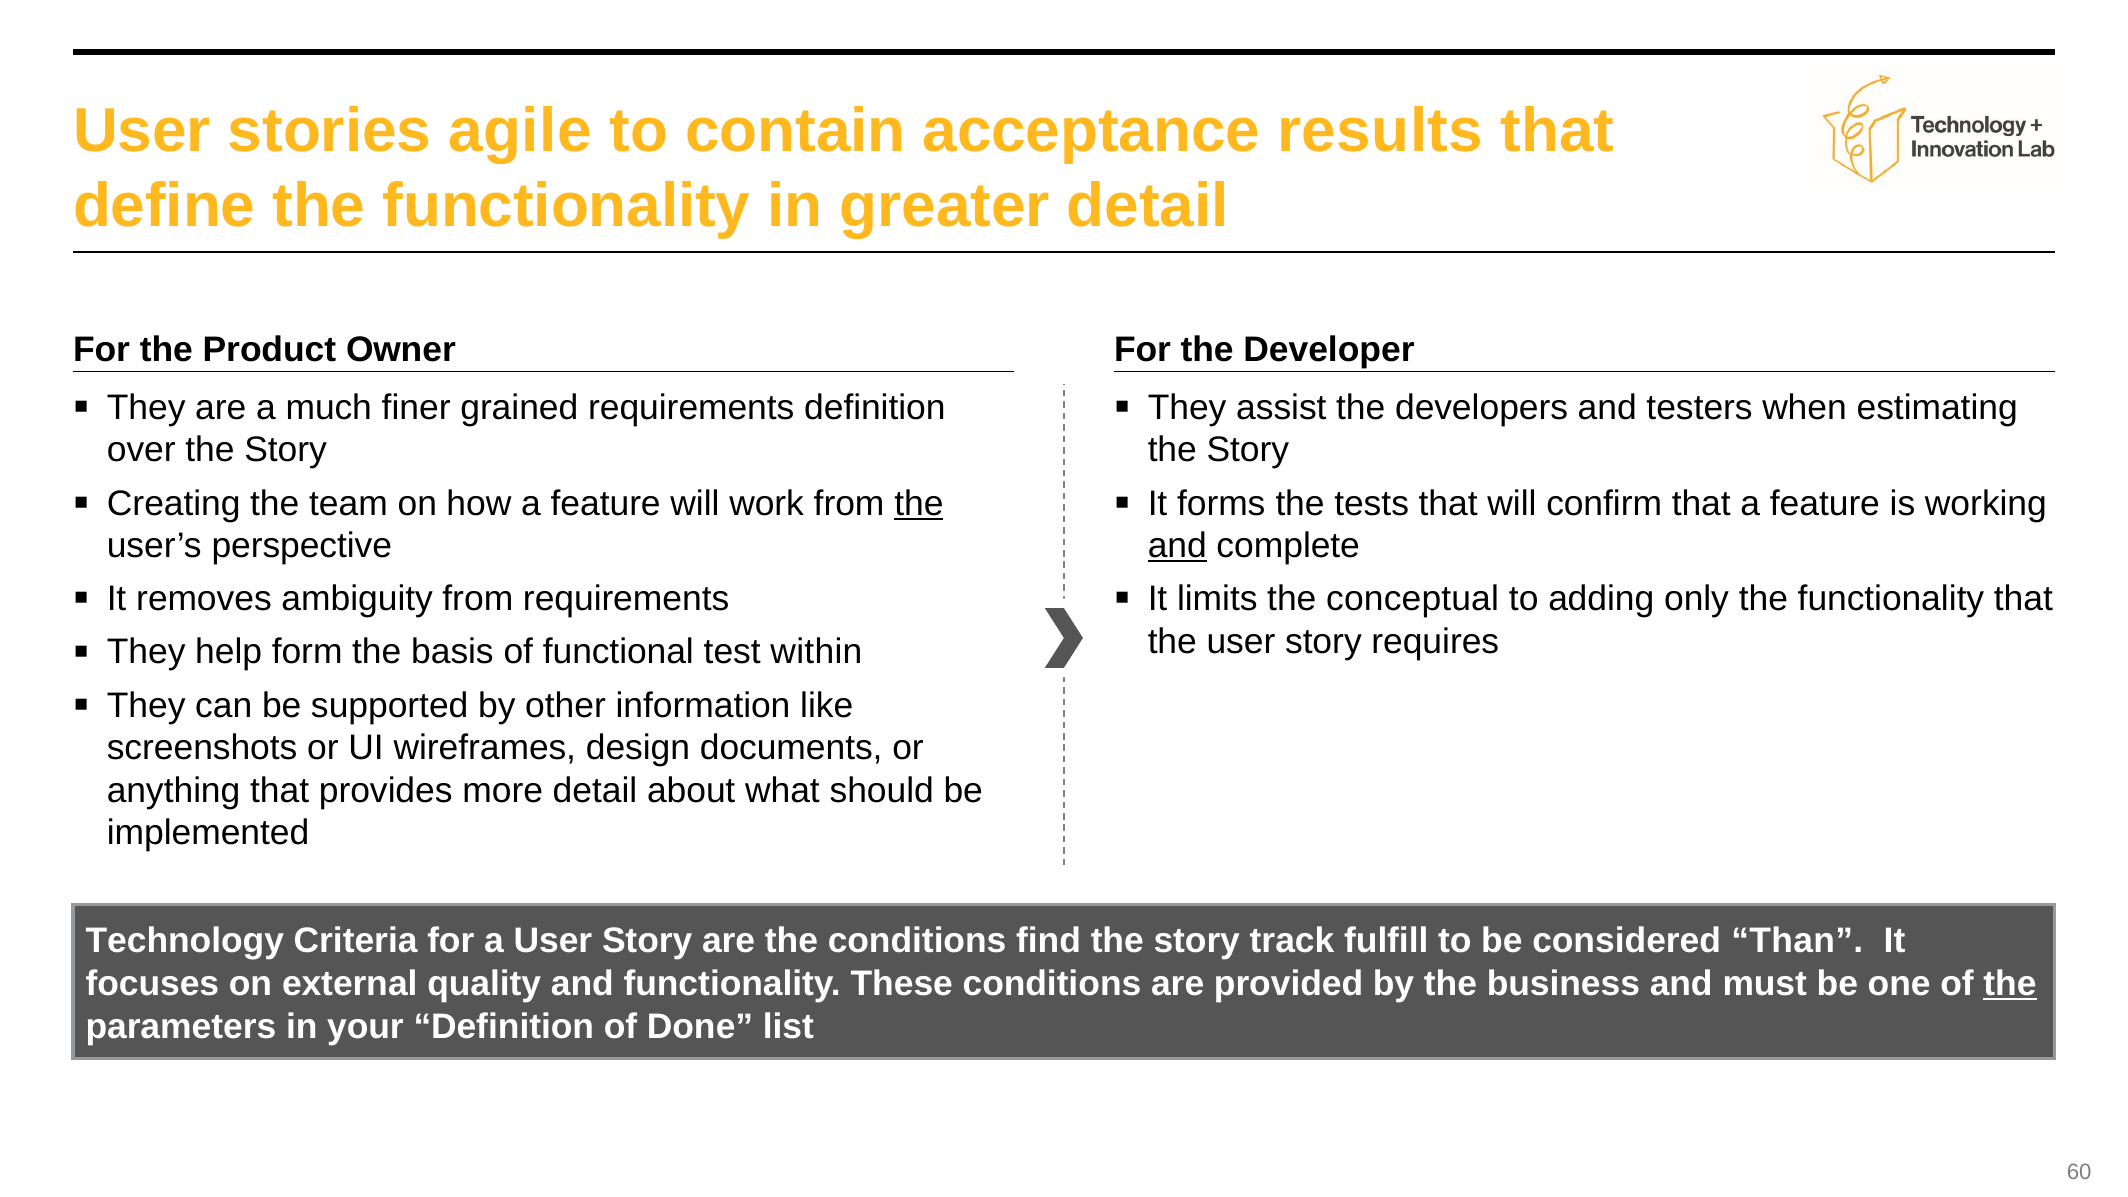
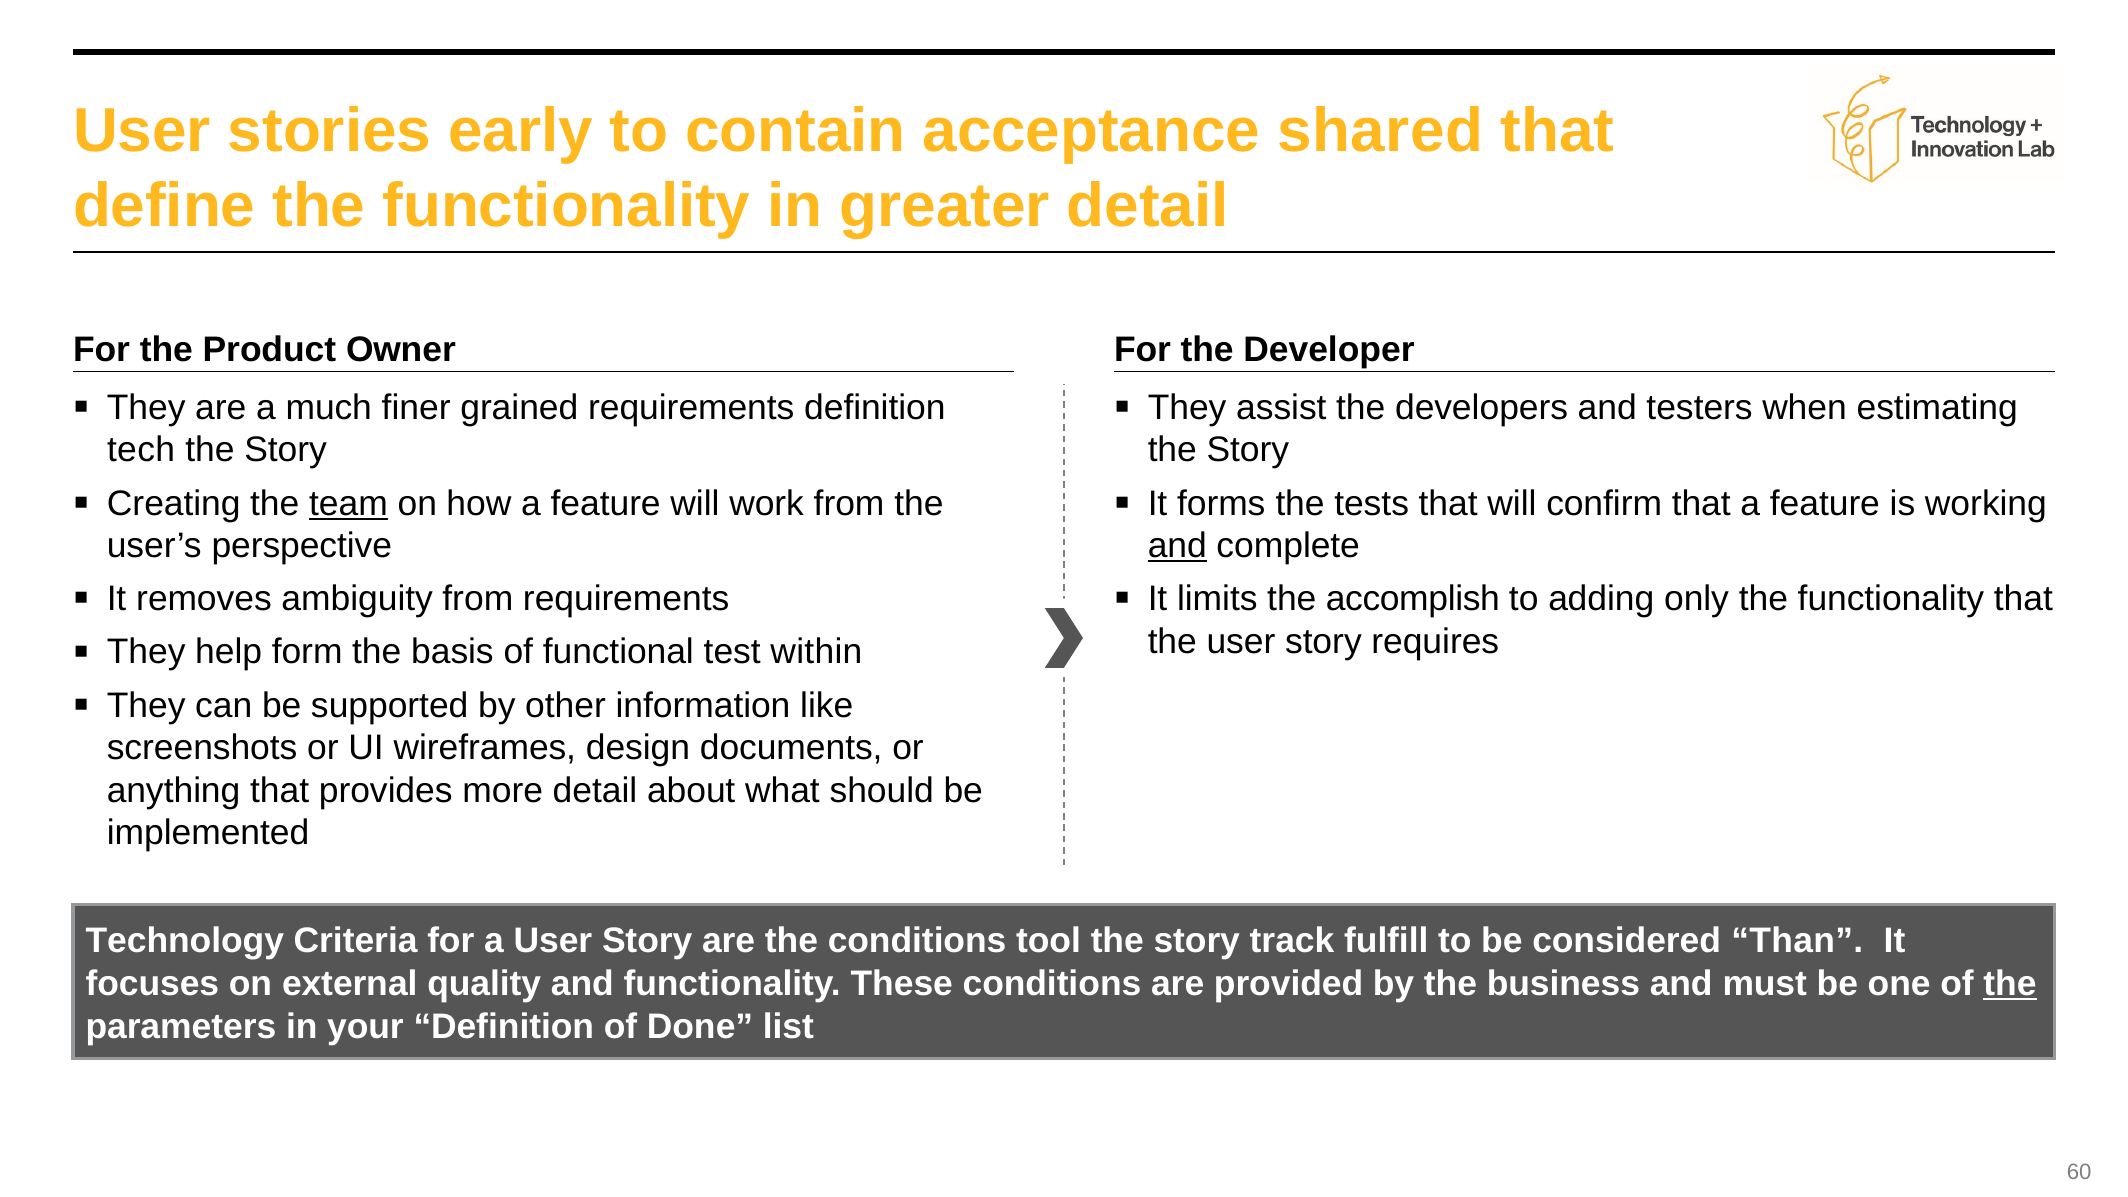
agile: agile -> early
results: results -> shared
over: over -> tech
team underline: none -> present
the at (919, 503) underline: present -> none
conceptual: conceptual -> accomplish
find: find -> tool
